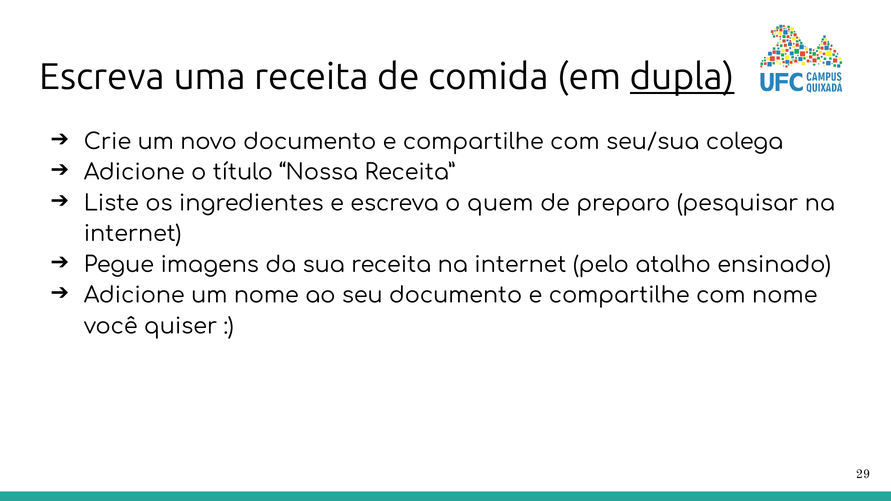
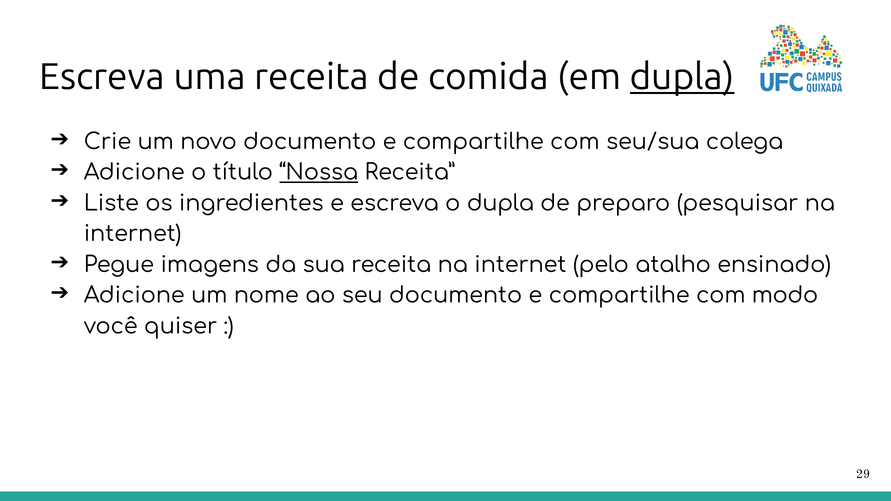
Nossa underline: none -> present
o quem: quem -> dupla
com nome: nome -> modo
